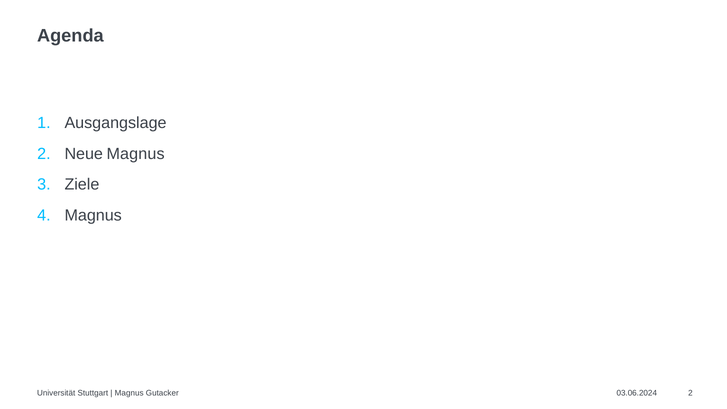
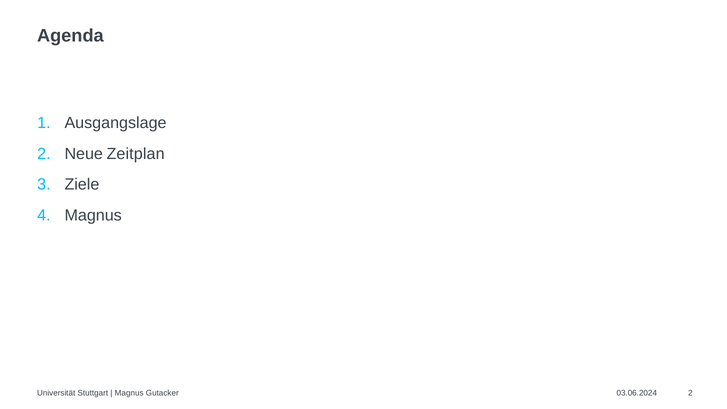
Neue Magnus: Magnus -> Zeitplan
